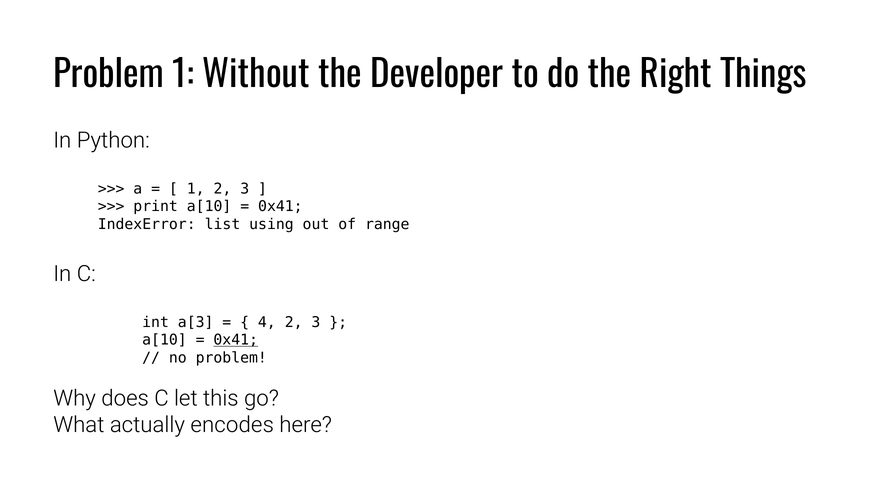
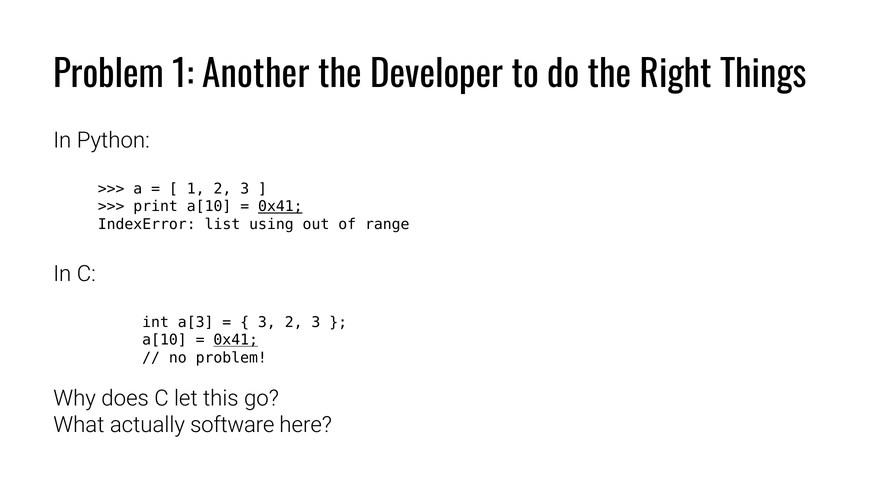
Without: Without -> Another
0x41 at (280, 207) underline: none -> present
4 at (267, 322): 4 -> 3
encodes: encodes -> software
